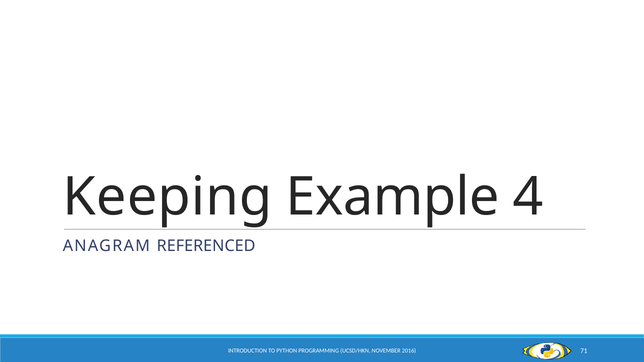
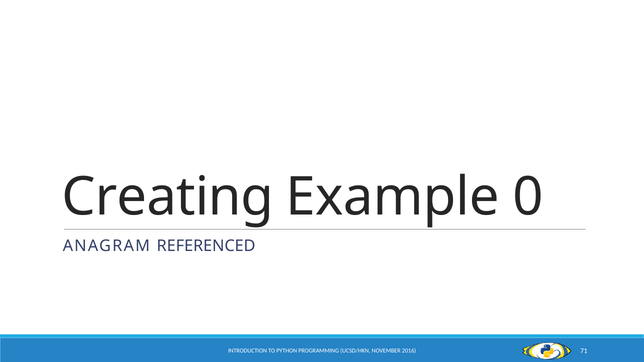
Keeping: Keeping -> Creating
4: 4 -> 0
